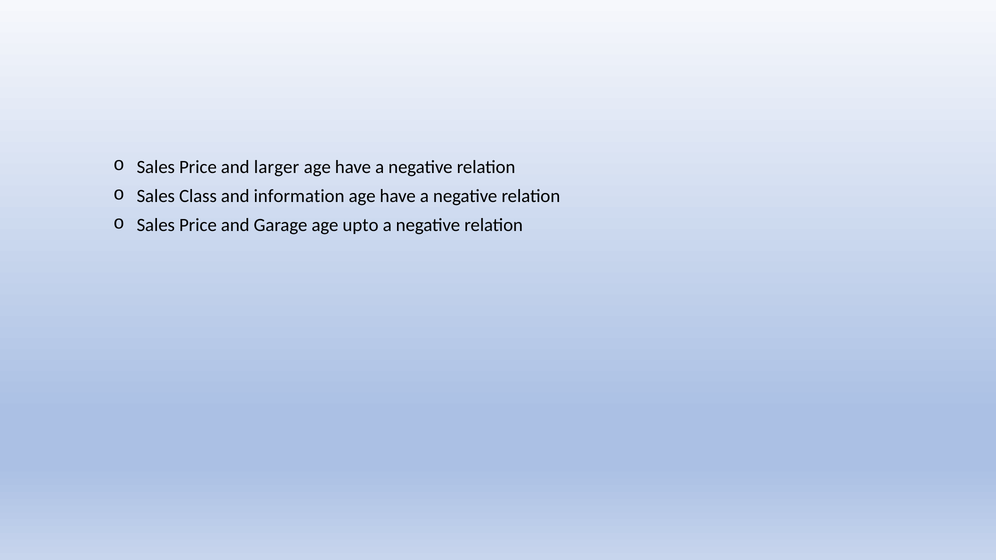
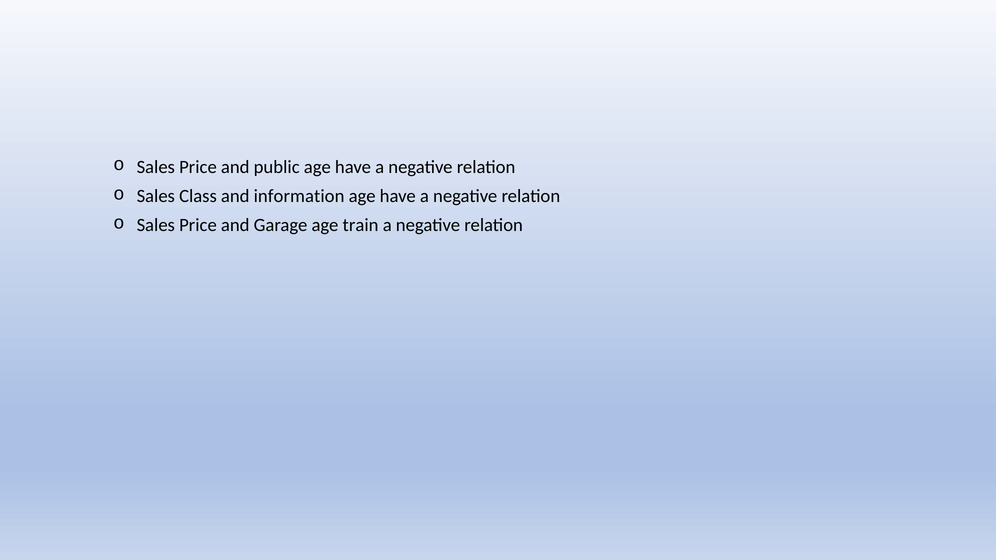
larger: larger -> public
upto: upto -> train
